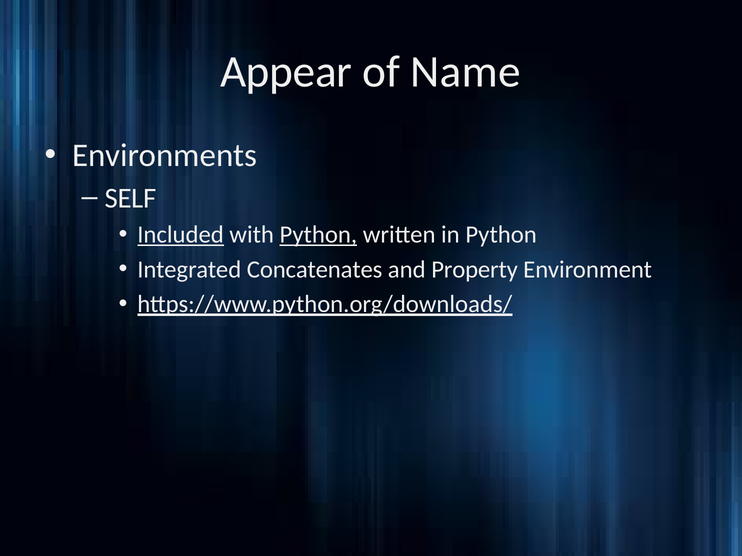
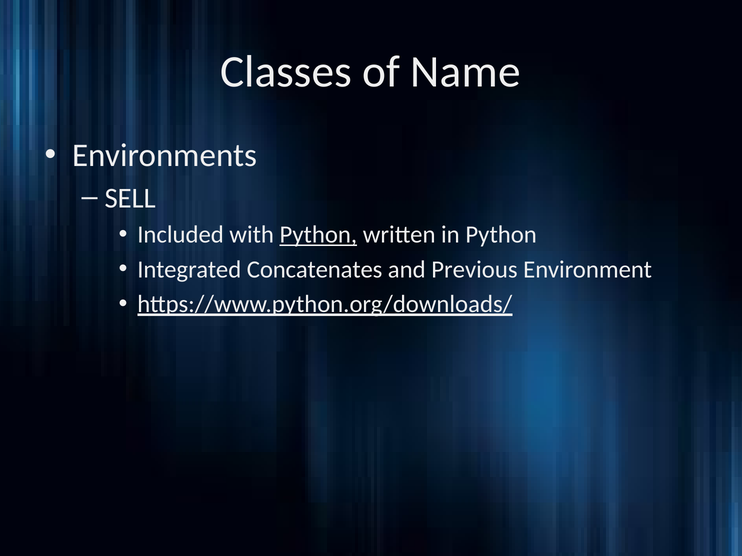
Appear: Appear -> Classes
SELF: SELF -> SELL
Included underline: present -> none
Property: Property -> Previous
